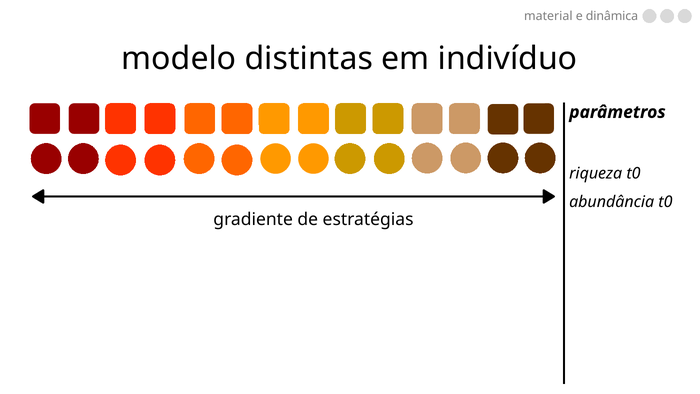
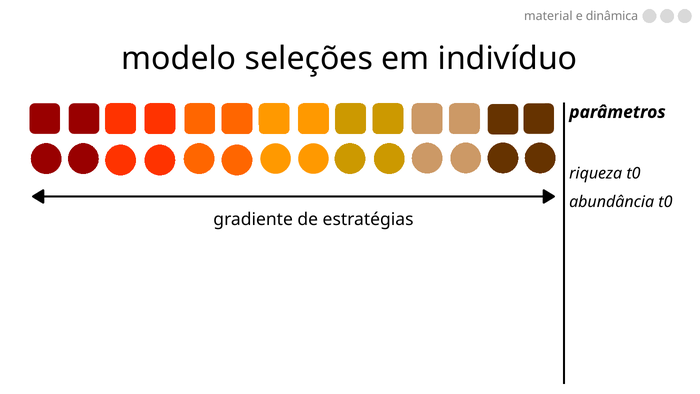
distintas: distintas -> seleções
